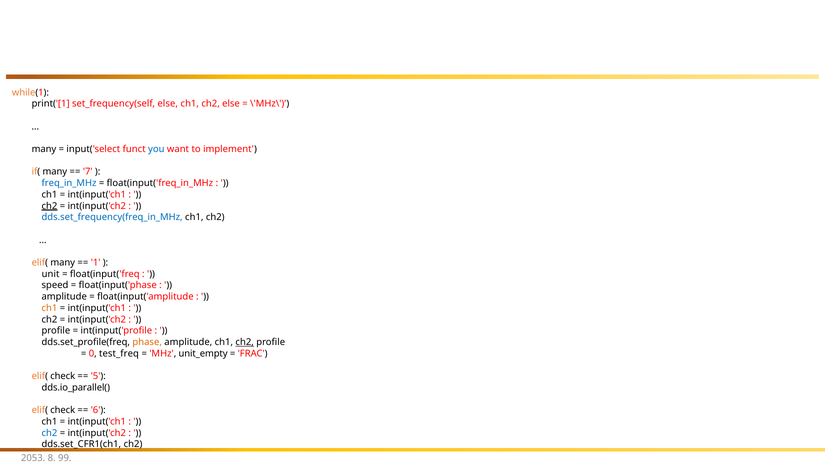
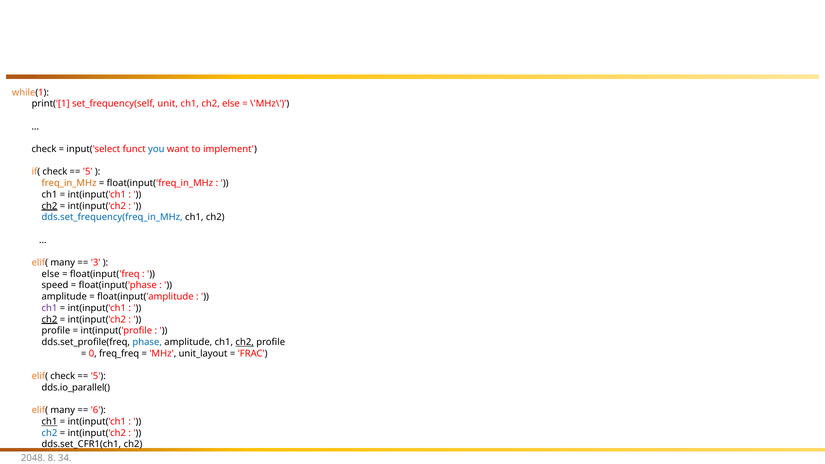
set_frequency(self else: else -> unit
many at (44, 149): many -> check
if( many: many -> check
7 at (88, 172): 7 -> 5
freq_in_MHz colour: blue -> orange
1: 1 -> 3
unit at (51, 274): unit -> else
ch1 at (49, 308) colour: orange -> purple
ch2 at (49, 319) underline: none -> present
phase colour: orange -> blue
test_freq: test_freq -> freq_freq
unit_empty: unit_empty -> unit_layout
check at (63, 410): check -> many
ch1 at (49, 422) underline: none -> present
2053: 2053 -> 2048
99: 99 -> 34
